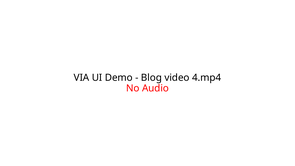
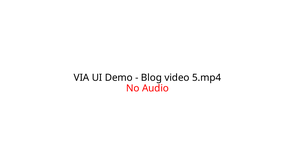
4.mp4: 4.mp4 -> 5.mp4
